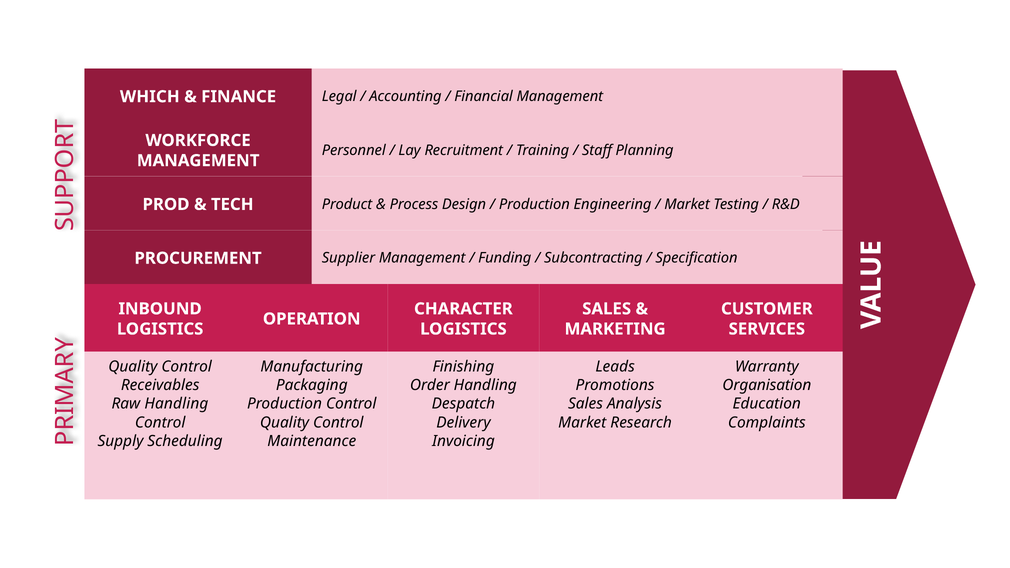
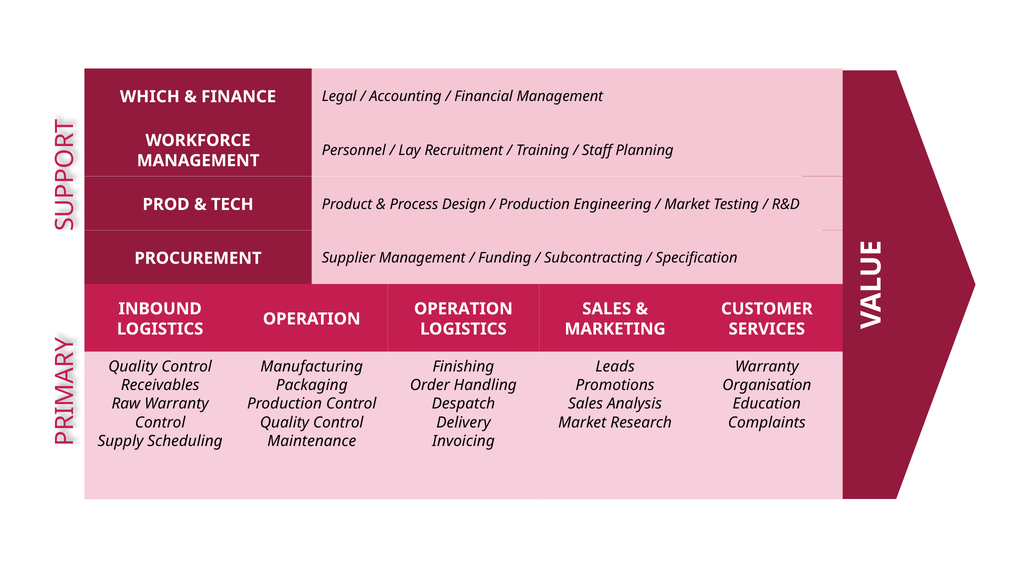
CHARACTER at (463, 309): CHARACTER -> OPERATION
Raw Handling: Handling -> Warranty
